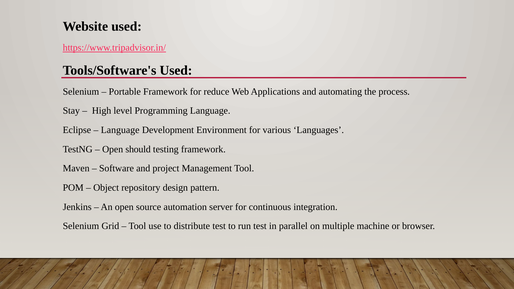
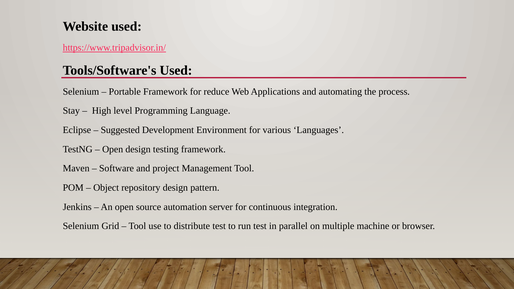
Language at (120, 130): Language -> Suggested
Open should: should -> design
